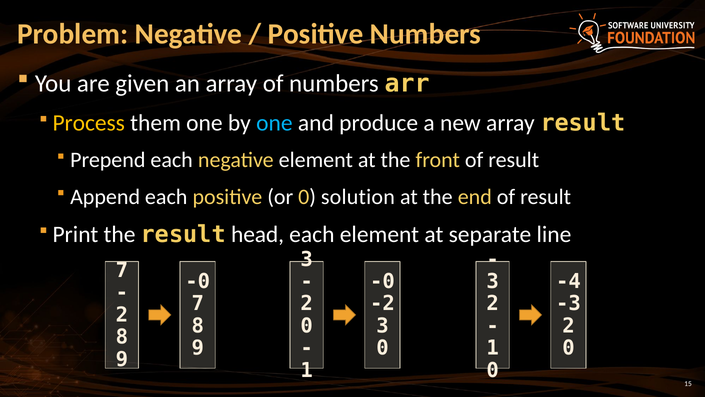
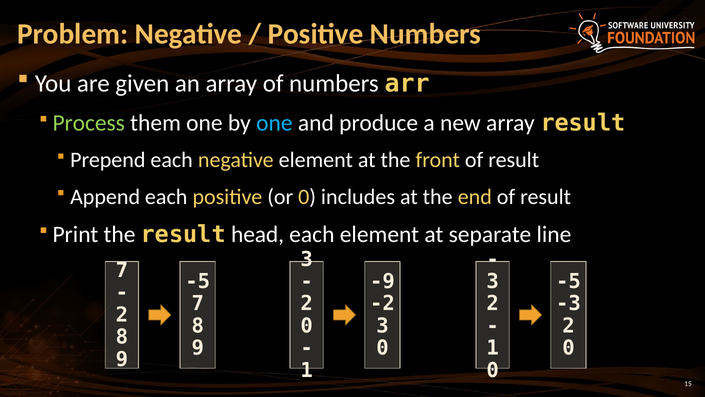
Process colour: yellow -> light green
solution: solution -> includes
-0 at (198, 281): -0 -> -5
-0 at (382, 281): -0 -> -9
-4 at (568, 281): -4 -> -5
